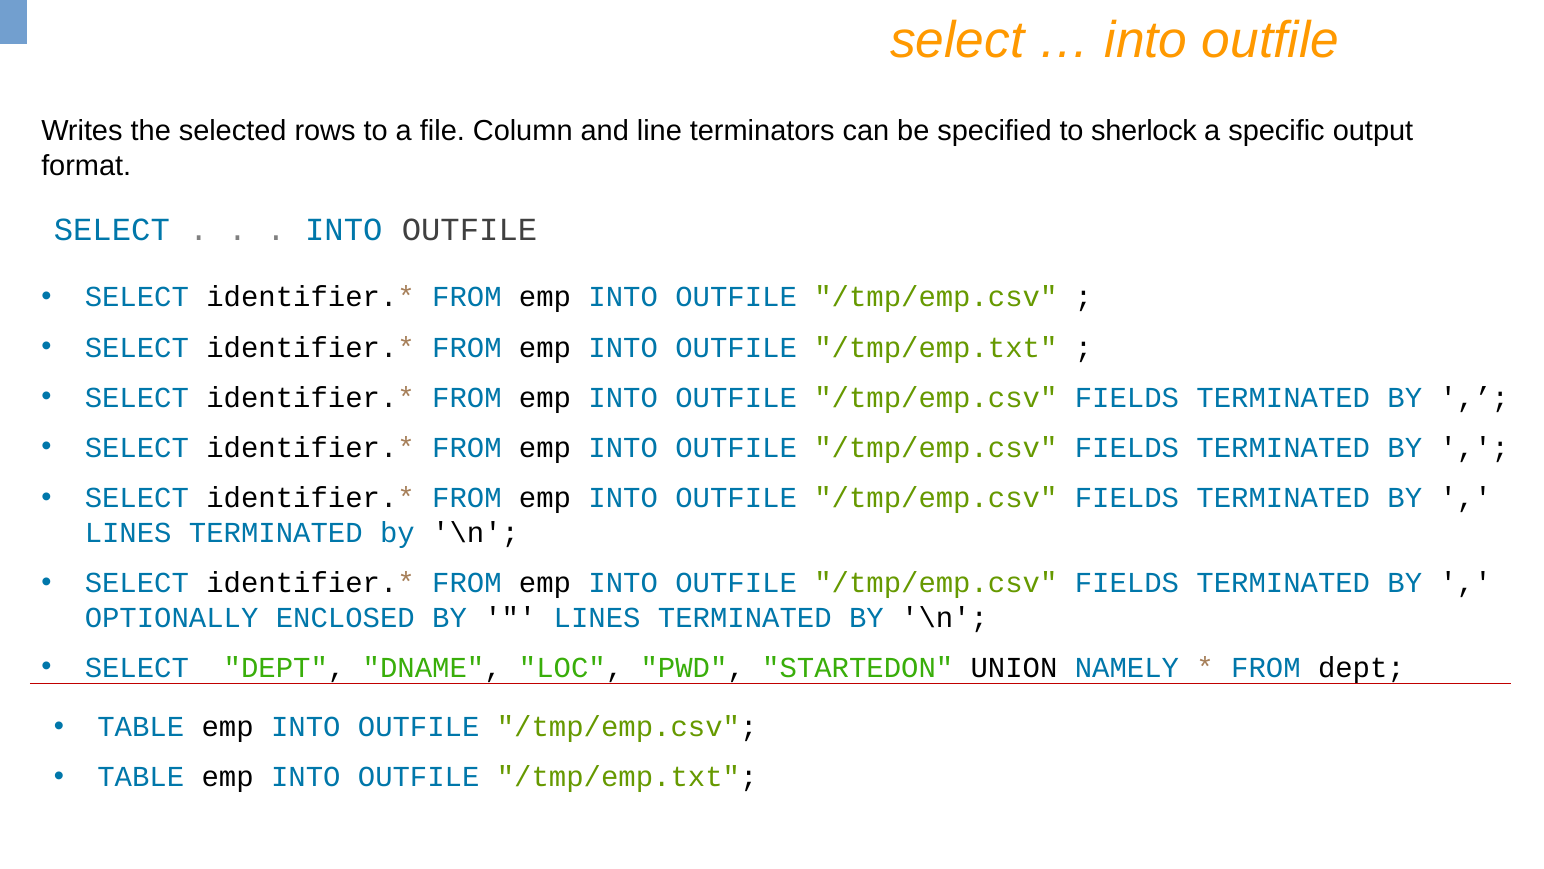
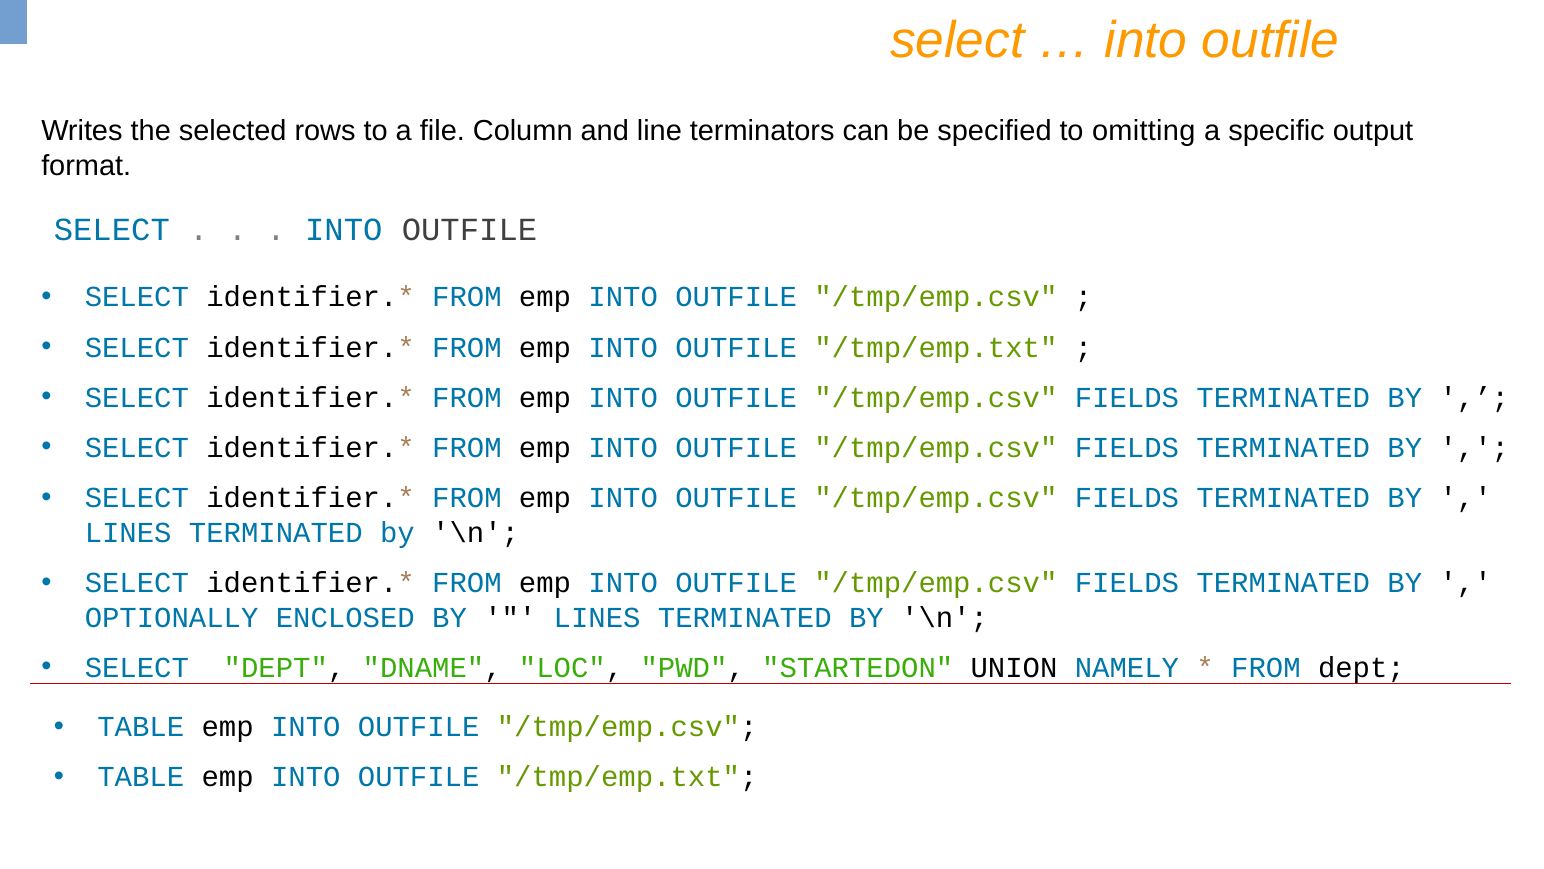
sherlock: sherlock -> omitting
